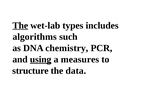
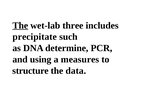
types: types -> three
algorithms: algorithms -> precipitate
chemistry: chemistry -> determine
using underline: present -> none
